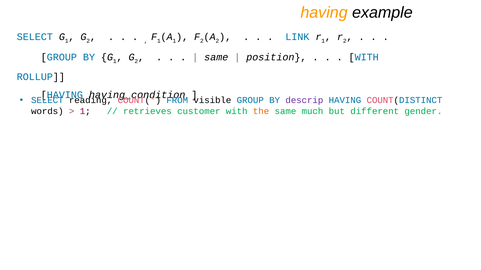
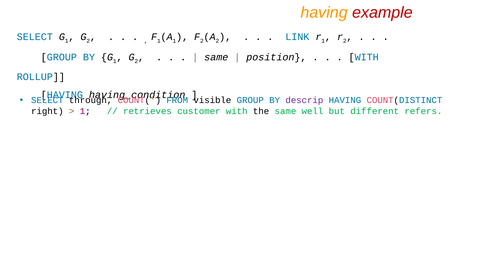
example colour: black -> red
reading: reading -> through
words: words -> right
the colour: orange -> black
much: much -> well
gender: gender -> refers
